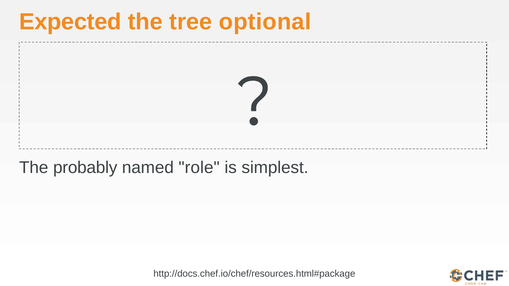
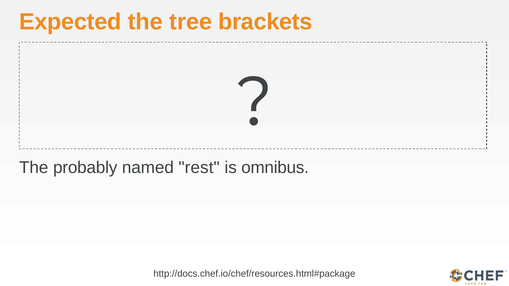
optional: optional -> brackets
role: role -> rest
simplest: simplest -> omnibus
